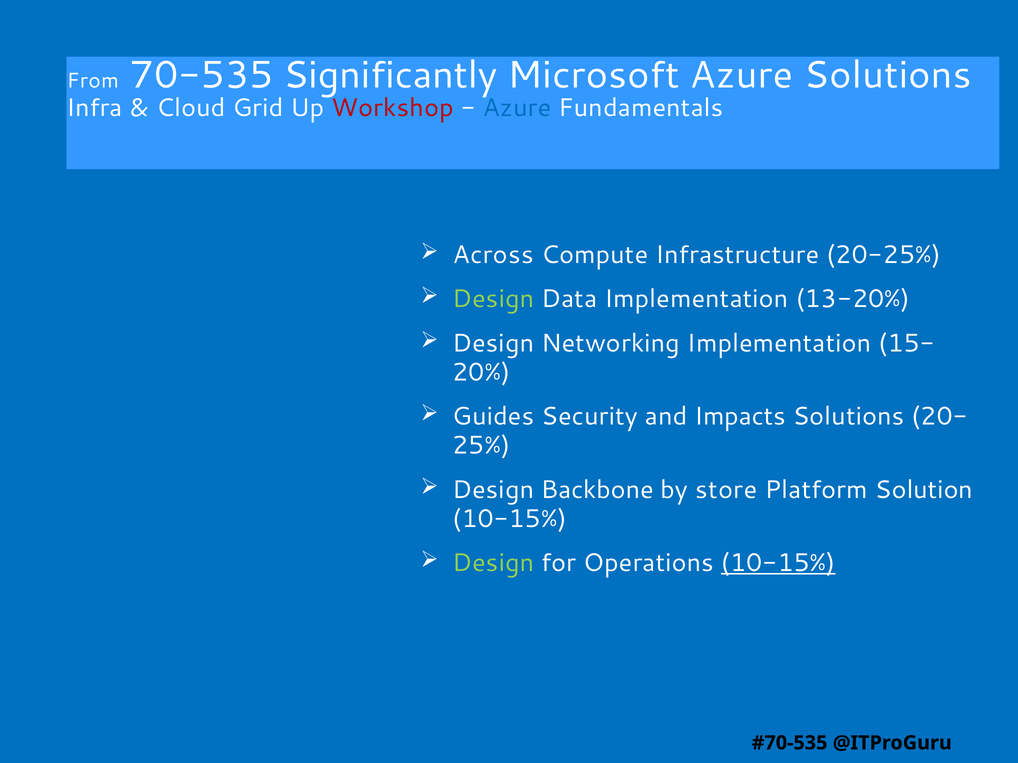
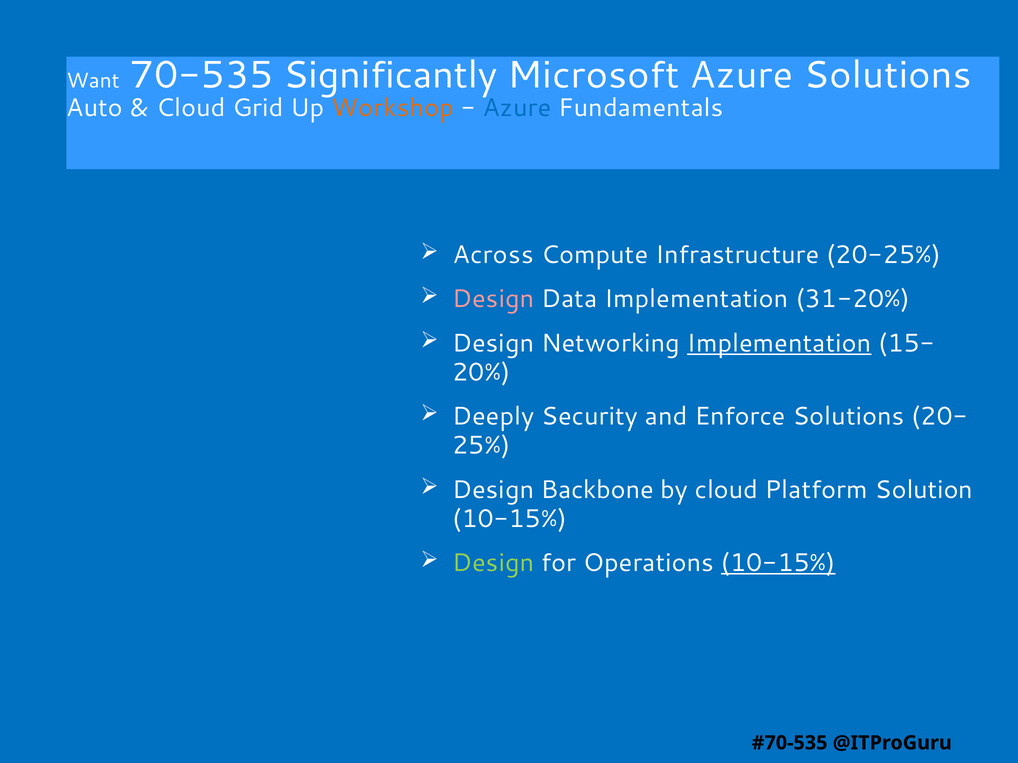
From: From -> Want
Infra: Infra -> Auto
Workshop colour: red -> orange
Design at (493, 299) colour: light green -> pink
13-20%: 13-20% -> 31-20%
Implementation at (779, 343) underline: none -> present
Guides: Guides -> Deeply
Impacts: Impacts -> Enforce
by store: store -> cloud
